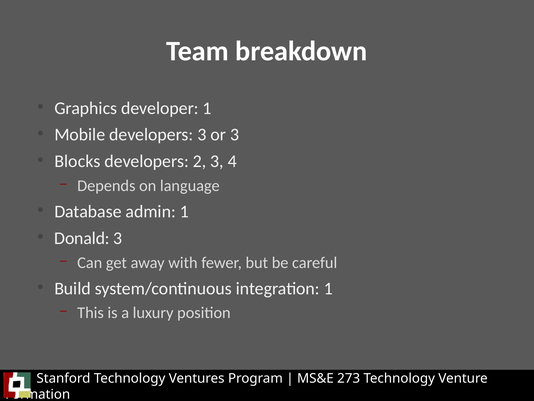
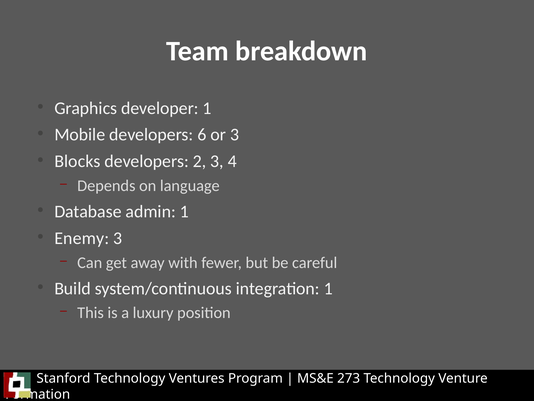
developers 3: 3 -> 6
Donald: Donald -> Enemy
